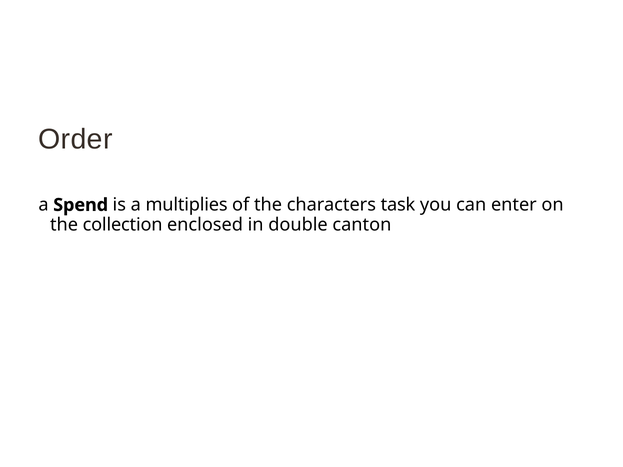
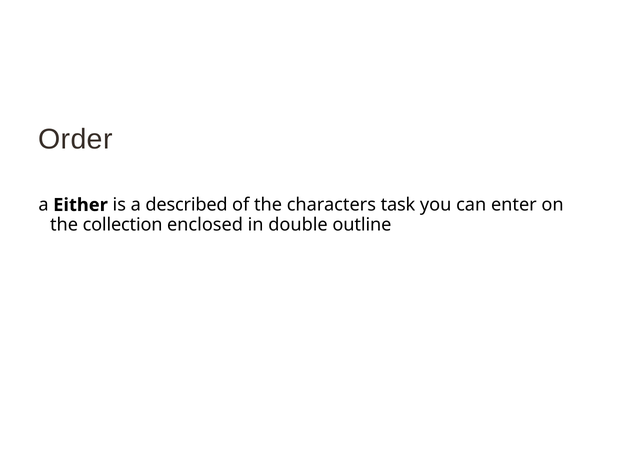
Spend: Spend -> Either
multiplies: multiplies -> described
canton: canton -> outline
